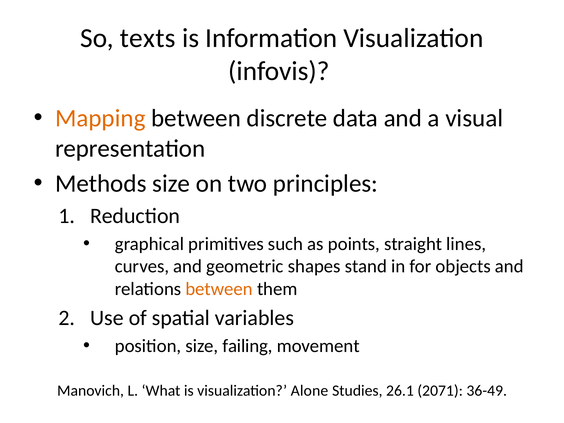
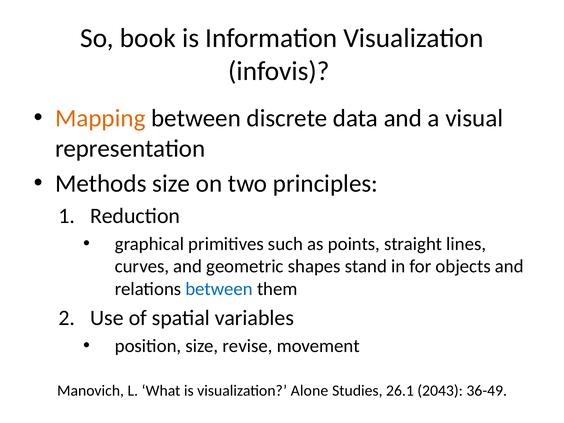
texts: texts -> book
between at (219, 289) colour: orange -> blue
failing: failing -> revise
2071: 2071 -> 2043
